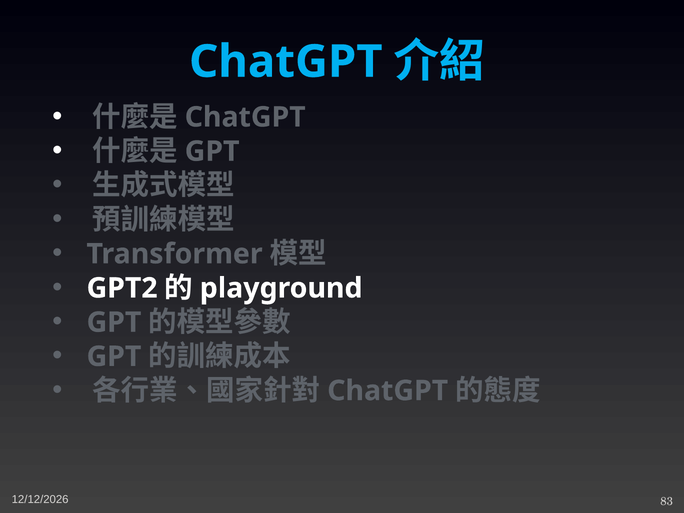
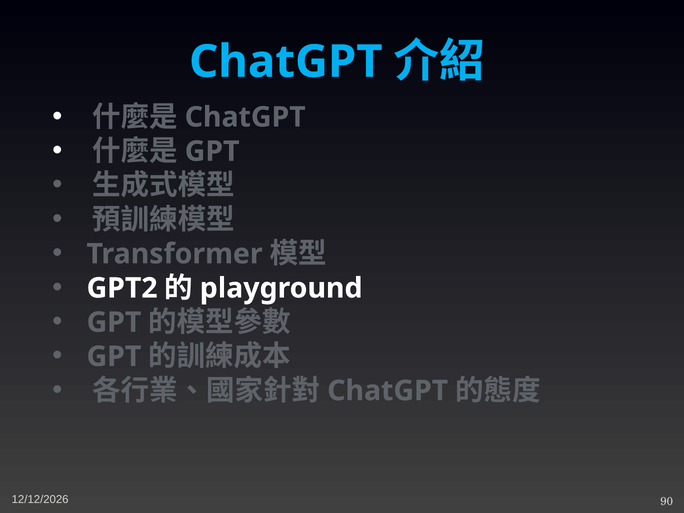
83: 83 -> 90
